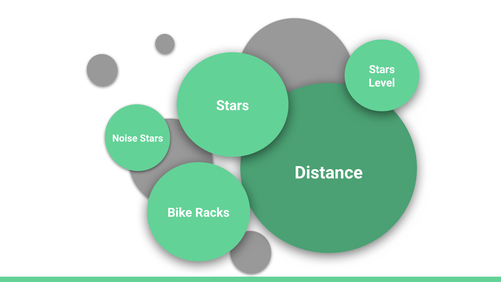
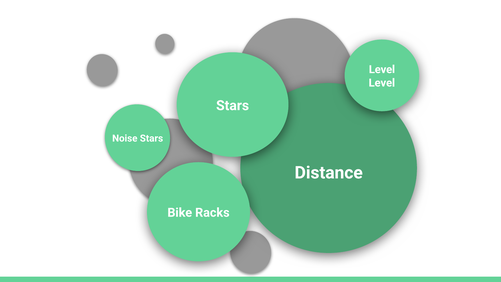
Stars at (382, 69): Stars -> Level
